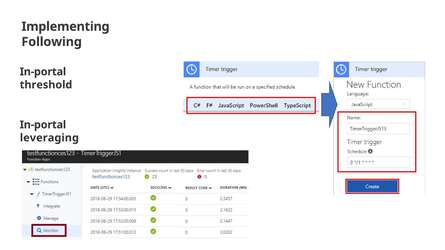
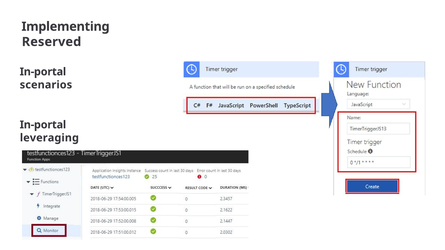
Following: Following -> Reserved
threshold: threshold -> scenarios
